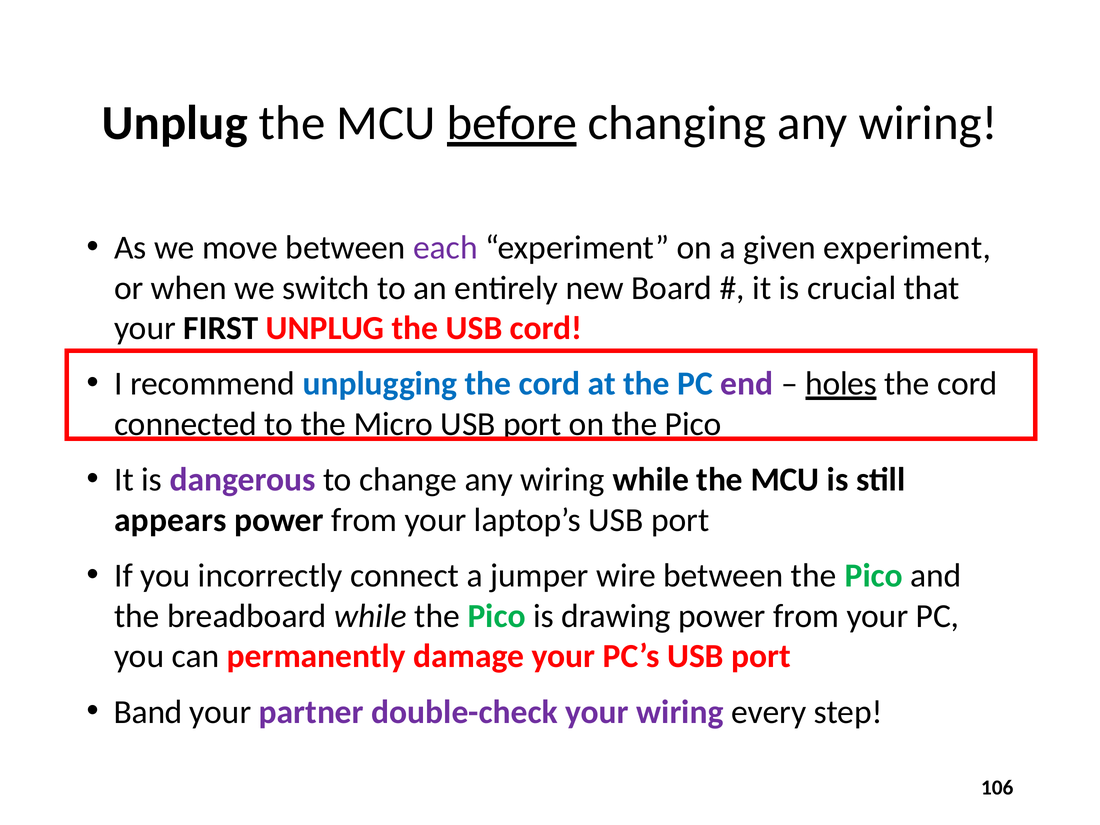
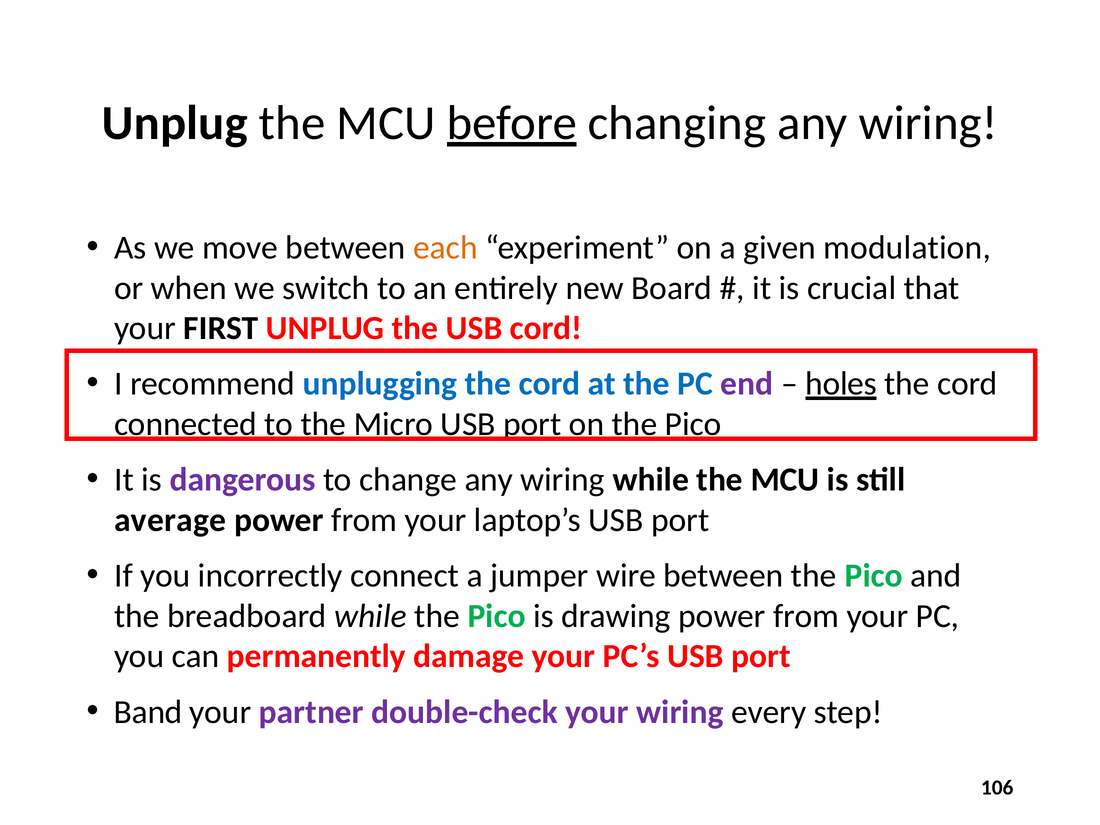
each colour: purple -> orange
given experiment: experiment -> modulation
appears: appears -> average
